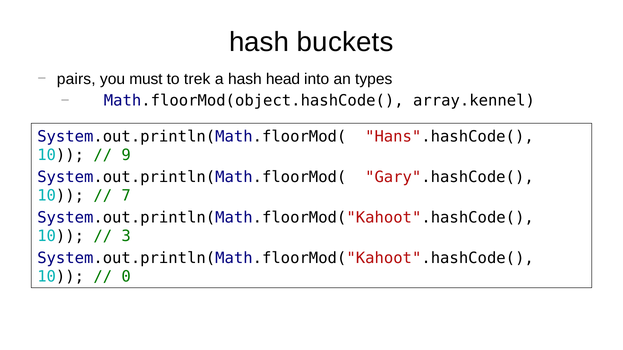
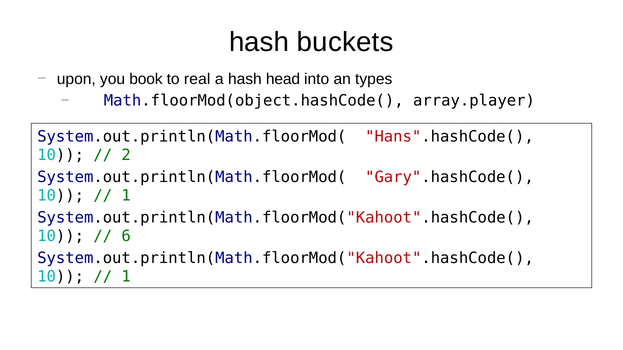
pairs: pairs -> upon
must: must -> book
trek: trek -> real
array.kennel: array.kennel -> array.player
9: 9 -> 2
7 at (126, 196): 7 -> 1
3: 3 -> 6
0 at (126, 277): 0 -> 1
